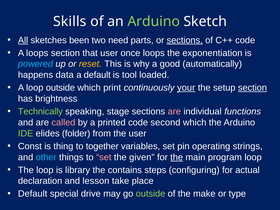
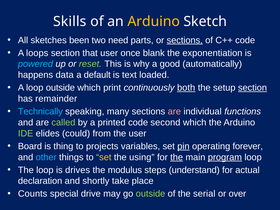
Arduino at (154, 22) colour: light green -> yellow
All underline: present -> none
once loops: loops -> blank
reset colour: yellow -> light green
tool: tool -> text
your: your -> both
brightness: brightness -> remainder
Technically colour: light green -> light blue
stage: stage -> many
called colour: pink -> light green
folder: folder -> could
Const: Const -> Board
together: together -> projects
pin underline: none -> present
strings: strings -> forever
set at (104, 157) colour: pink -> yellow
given: given -> using
program underline: none -> present
library: library -> drives
contains: contains -> modulus
configuring: configuring -> understand
lesson: lesson -> shortly
Default at (33, 194): Default -> Counts
make: make -> serial
type: type -> over
